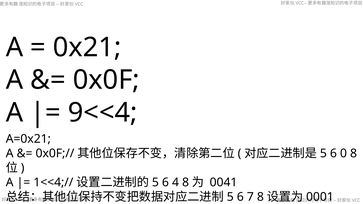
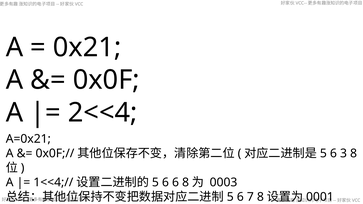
9<<4: 9<<4 -> 2<<4
0: 0 -> 3
6 4: 4 -> 6
0041: 0041 -> 0003
